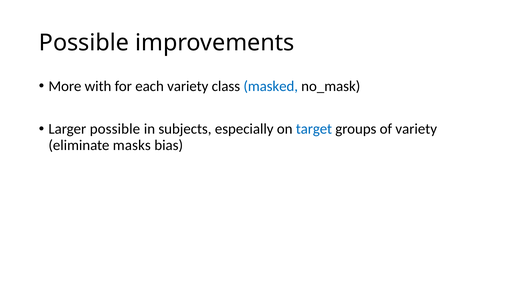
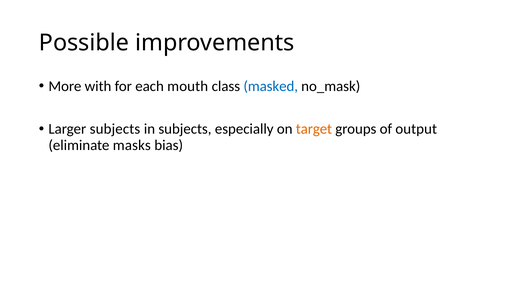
each variety: variety -> mouth
Larger possible: possible -> subjects
target colour: blue -> orange
of variety: variety -> output
